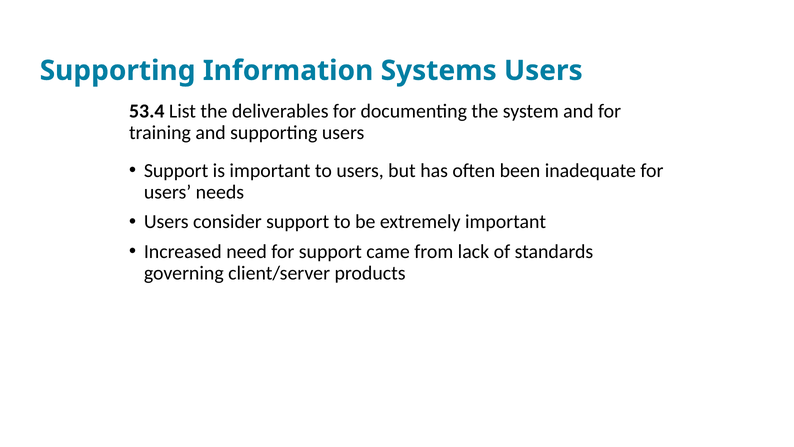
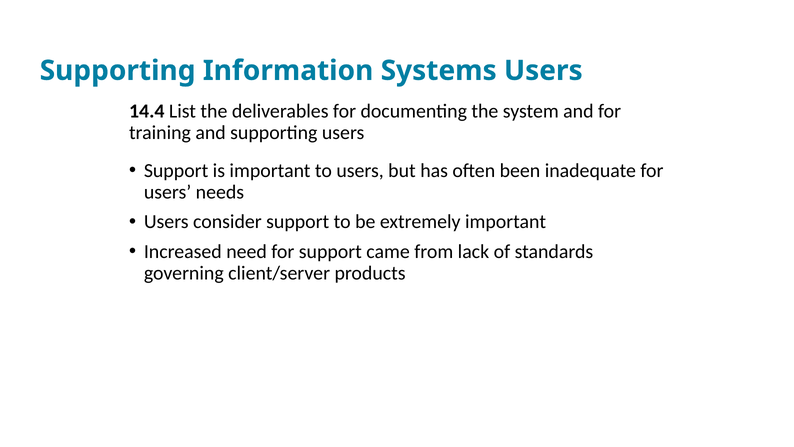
53.4: 53.4 -> 14.4
